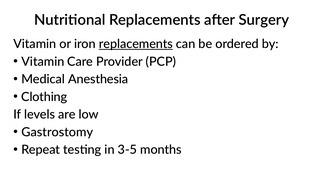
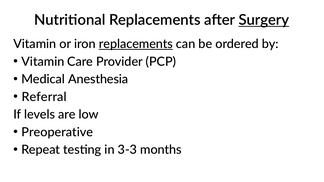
Surgery underline: none -> present
Clothing: Clothing -> Referral
Gastrostomy: Gastrostomy -> Preoperative
3-5: 3-5 -> 3-3
